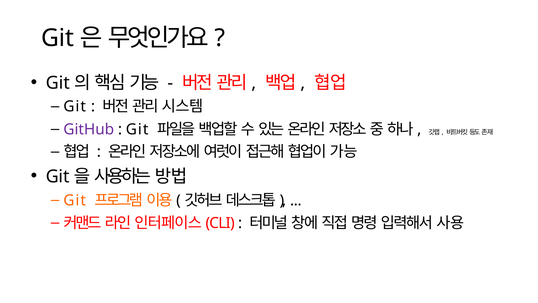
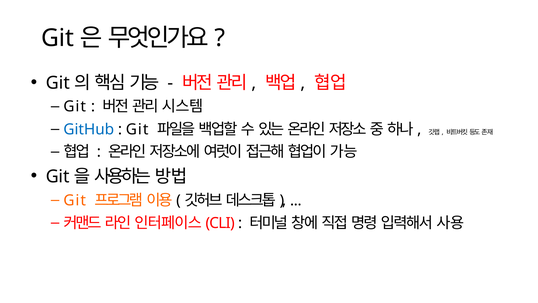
GitHub colour: purple -> blue
